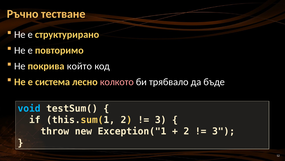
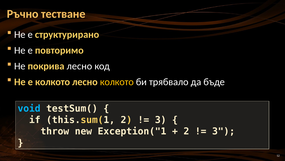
покрива който: който -> лесно
е система: система -> колкото
колкото at (117, 82) colour: pink -> yellow
